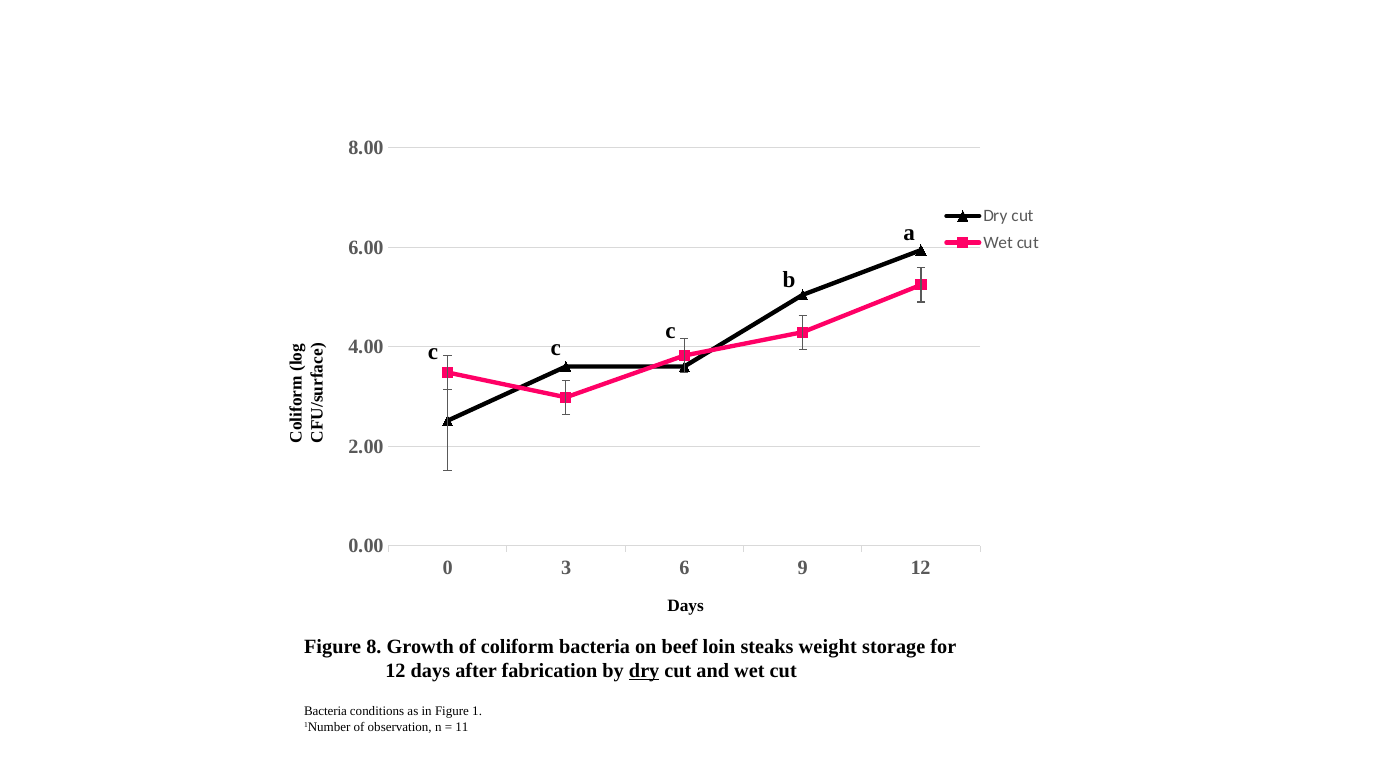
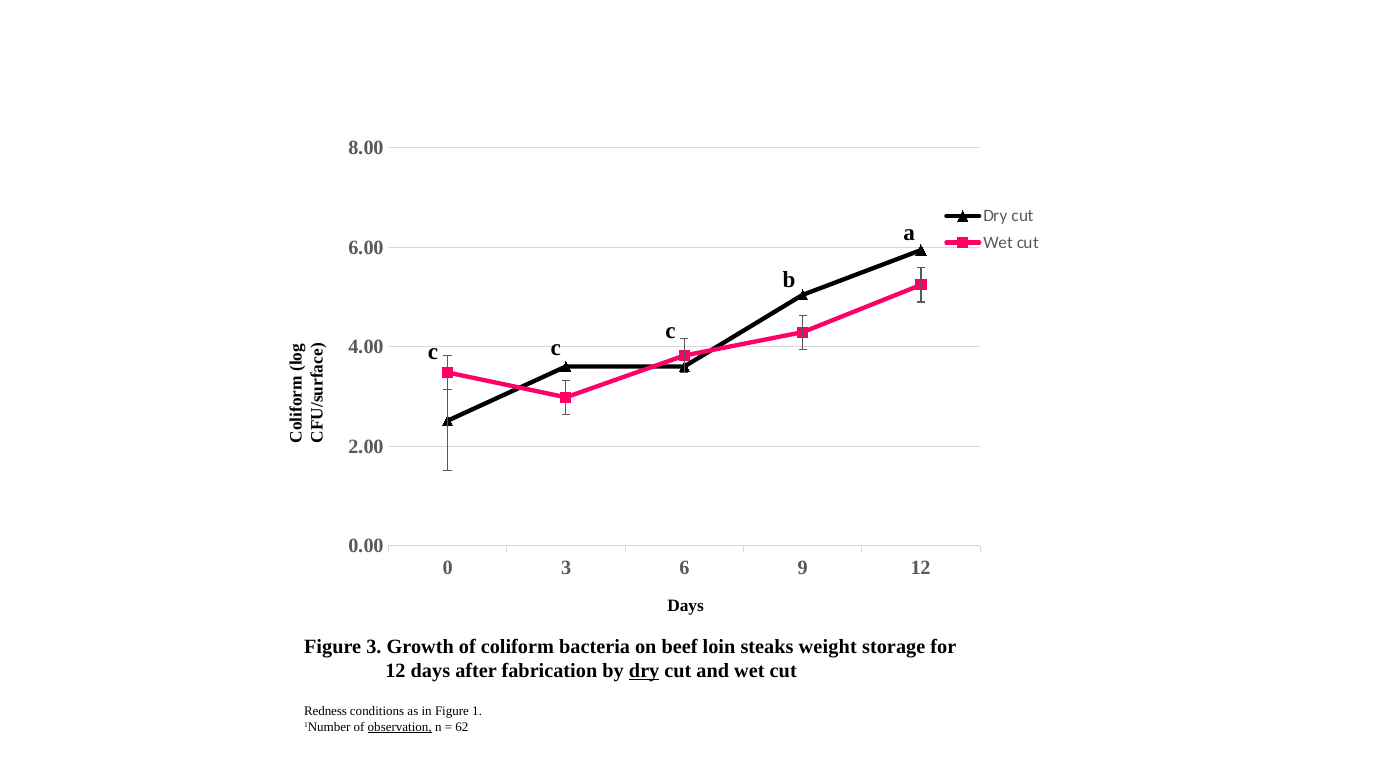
Figure 8: 8 -> 3
Bacteria at (326, 712): Bacteria -> Redness
observation underline: none -> present
11: 11 -> 62
